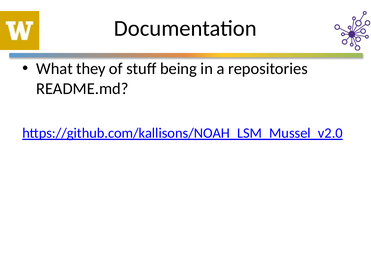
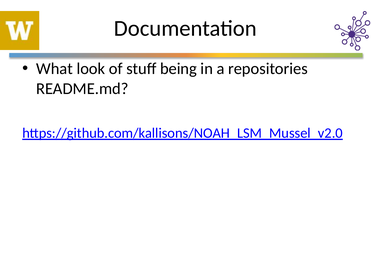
they: they -> look
